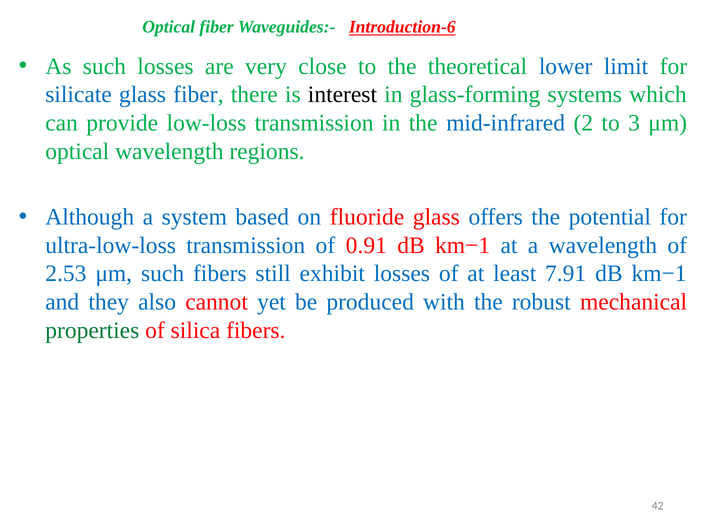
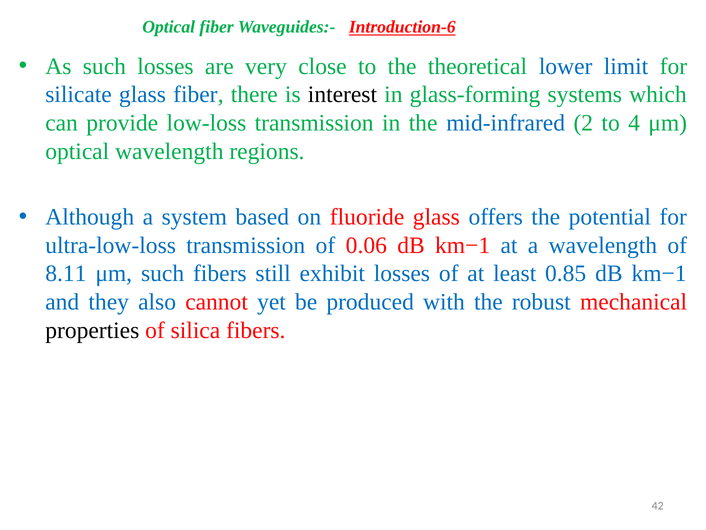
3: 3 -> 4
0.91: 0.91 -> 0.06
2.53: 2.53 -> 8.11
7.91: 7.91 -> 0.85
properties colour: green -> black
